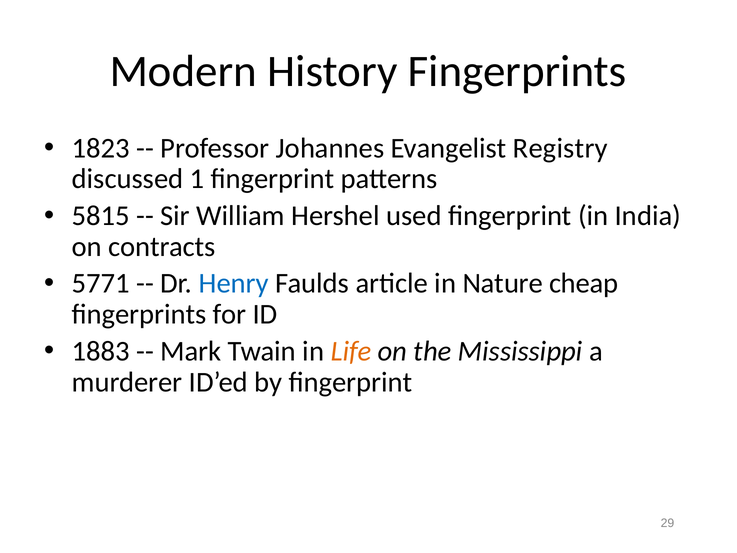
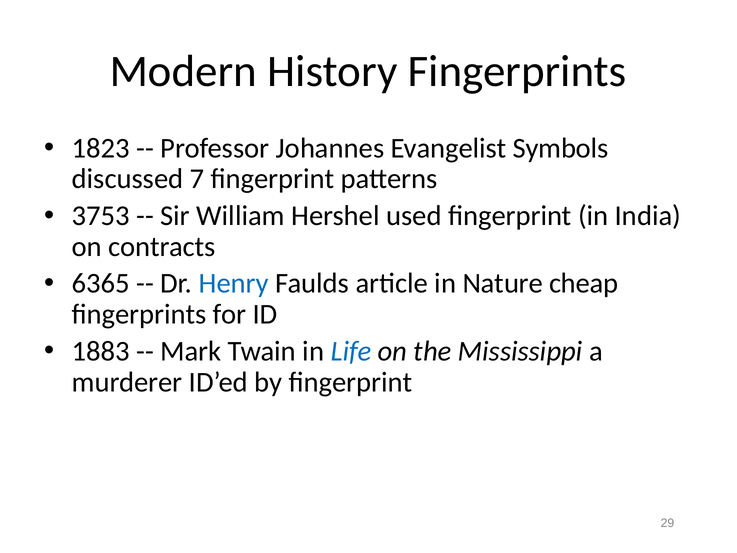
Registry: Registry -> Symbols
1: 1 -> 7
5815: 5815 -> 3753
5771: 5771 -> 6365
Life colour: orange -> blue
